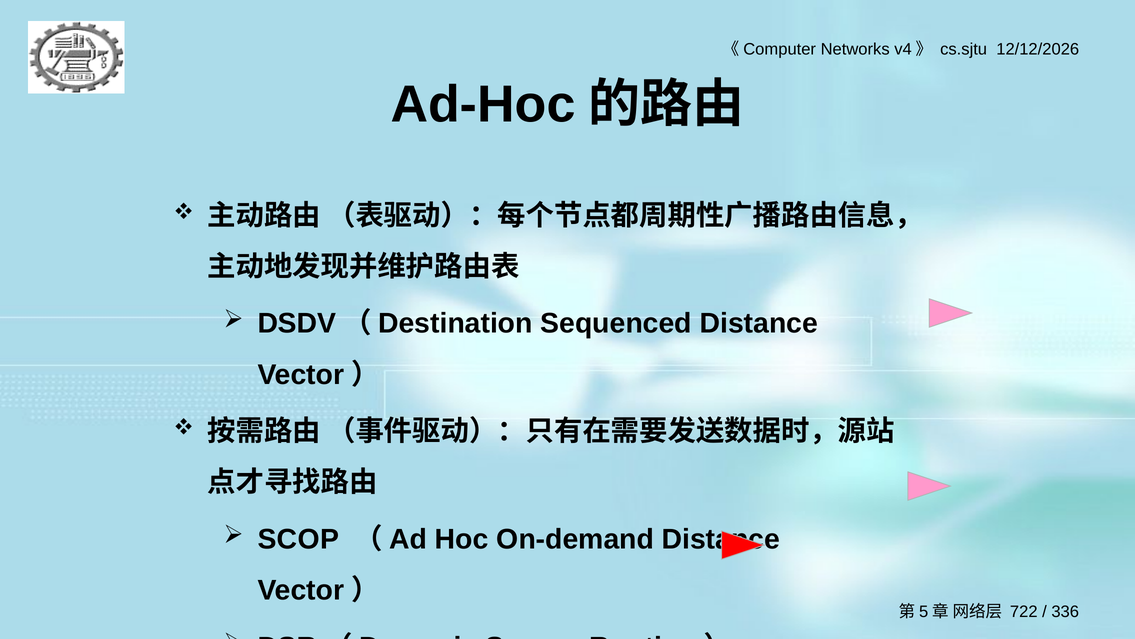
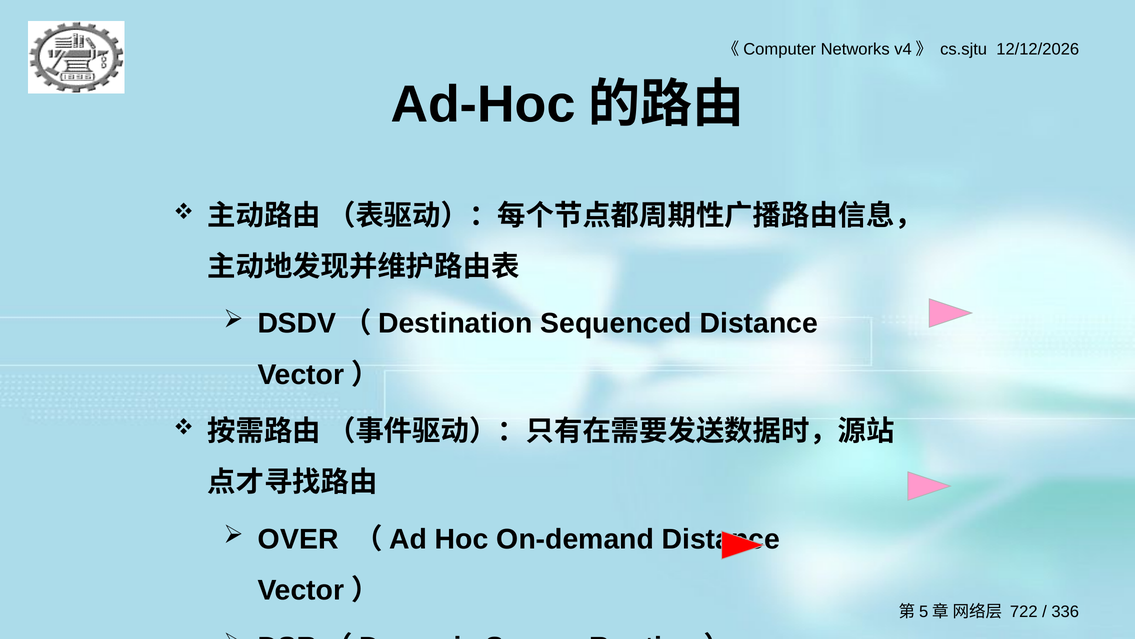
SCOP: SCOP -> OVER
